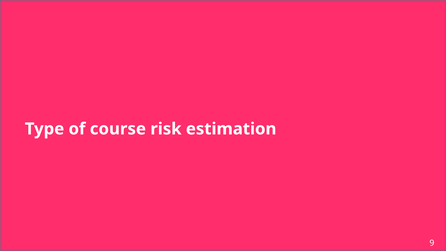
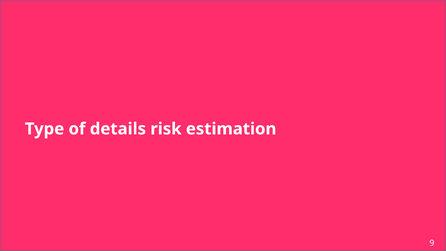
course: course -> details
